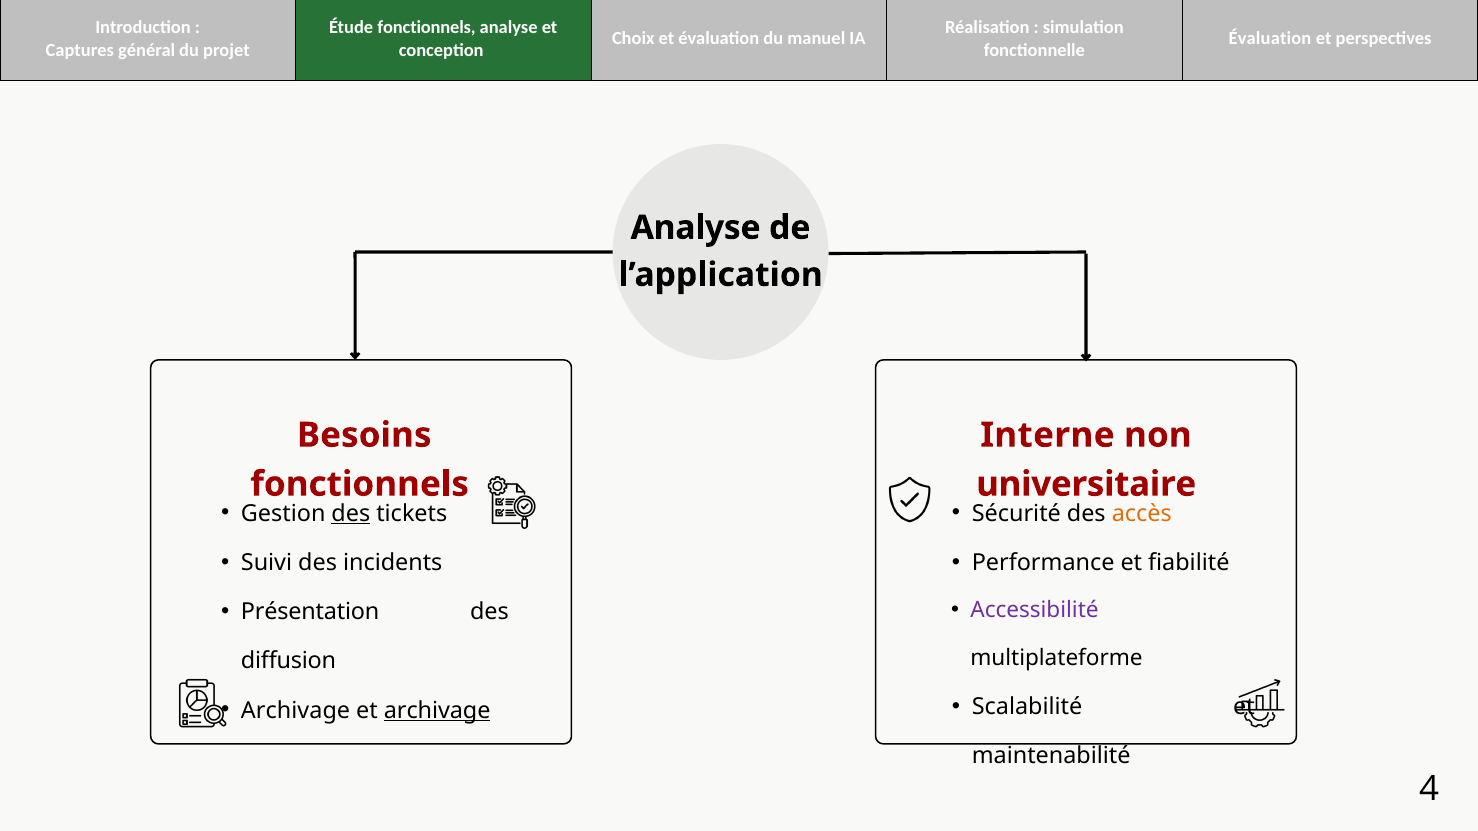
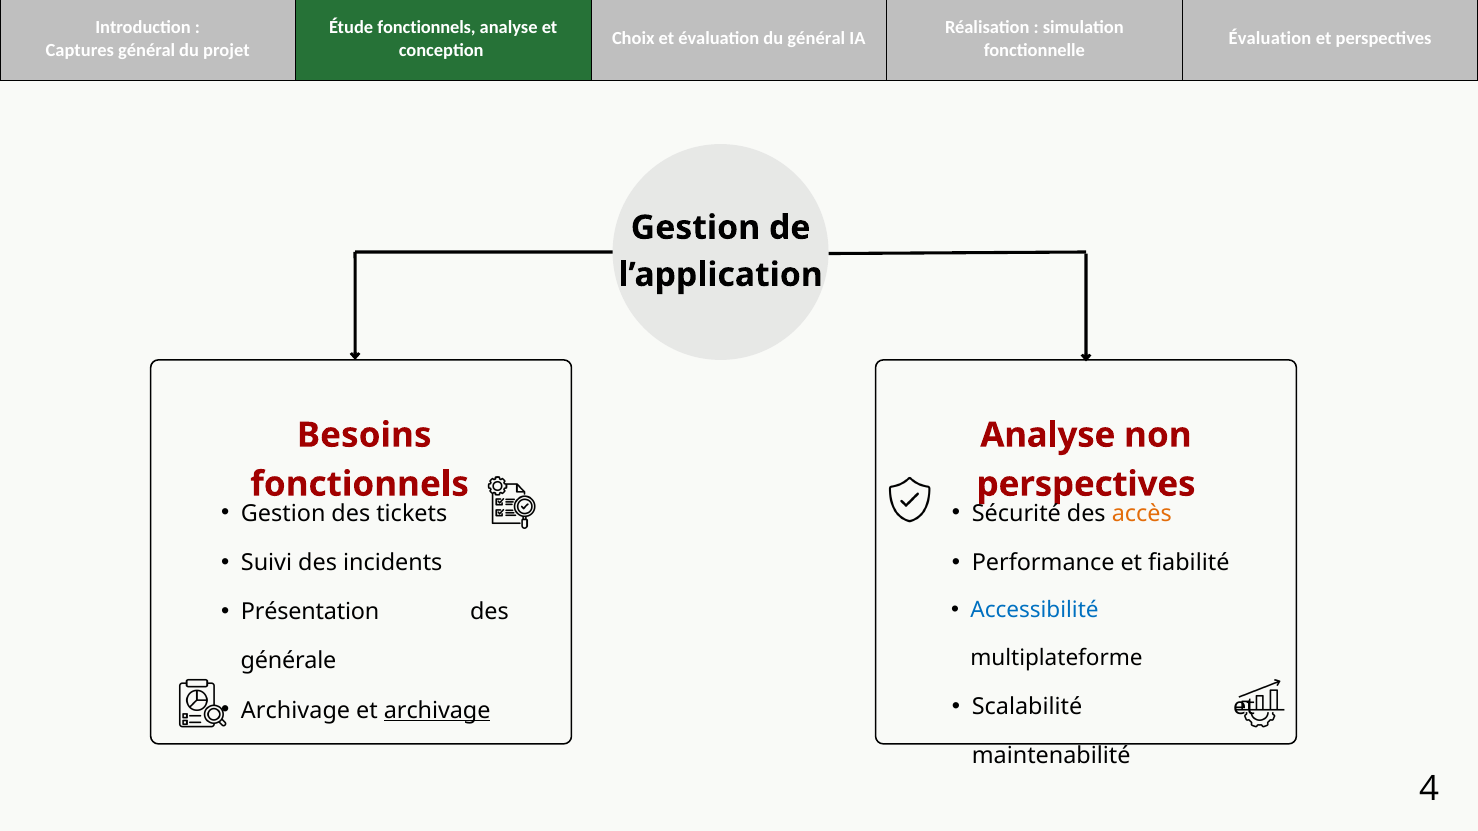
du manuel: manuel -> général
Analyse at (696, 228): Analyse -> Gestion
Interne at (1047, 435): Interne -> Analyse
universitaire at (1086, 484): universitaire -> perspectives
des at (351, 514) underline: present -> none
Accessibilité colour: purple -> blue
diffusion: diffusion -> générale
